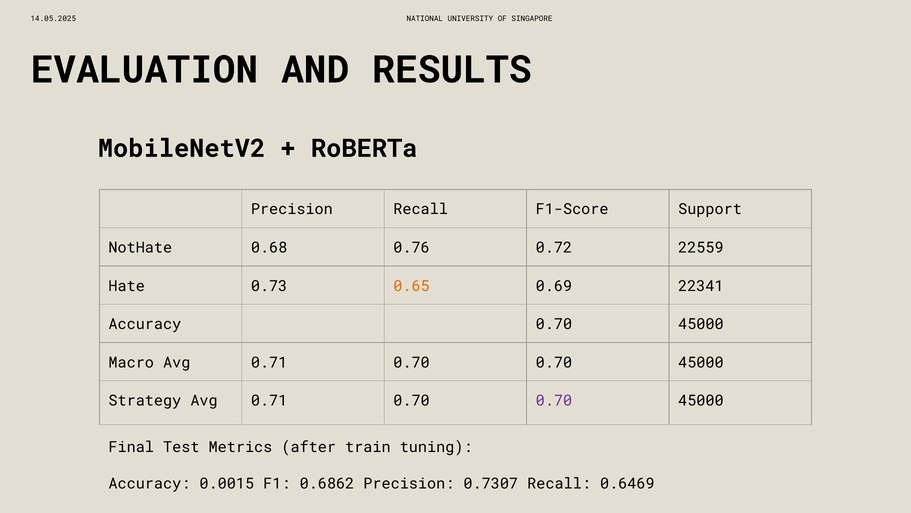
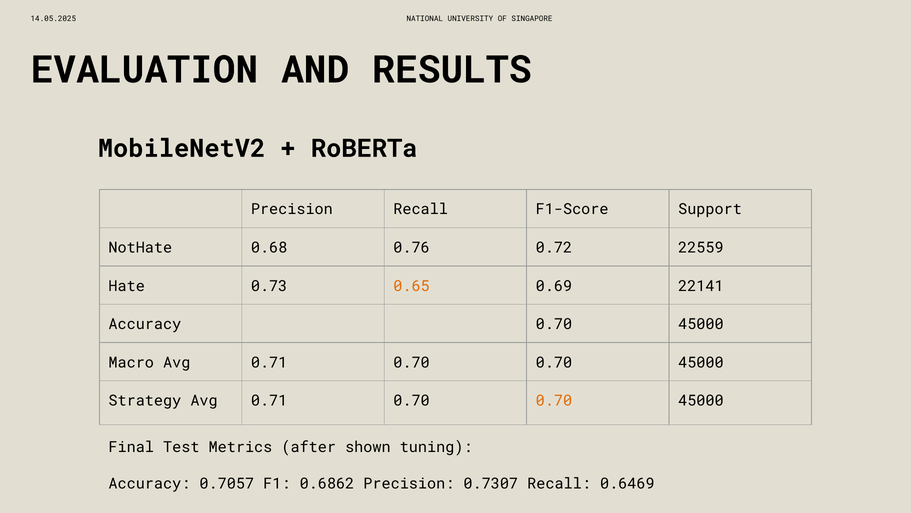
22341: 22341 -> 22141
0.70 at (554, 400) colour: purple -> orange
train: train -> shown
0.0015: 0.0015 -> 0.7057
